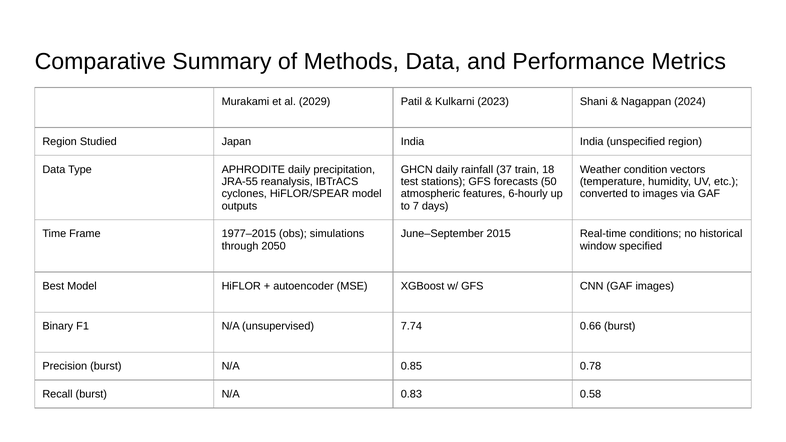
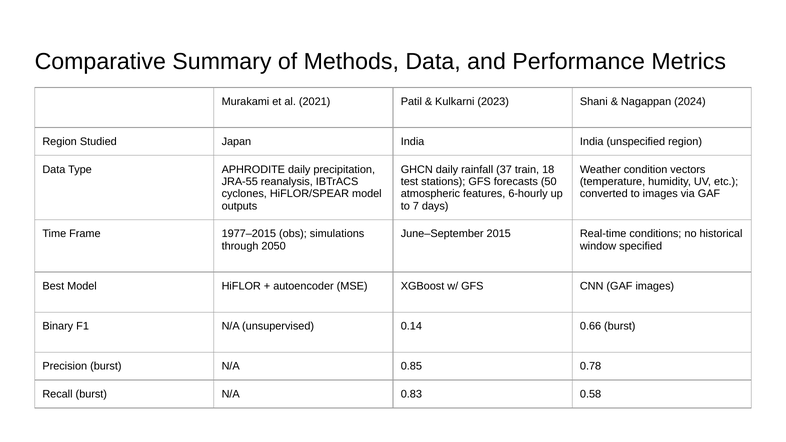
2029: 2029 -> 2021
7.74: 7.74 -> 0.14
